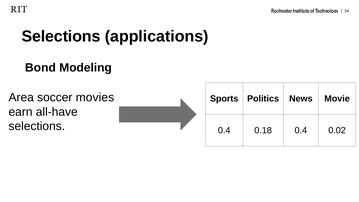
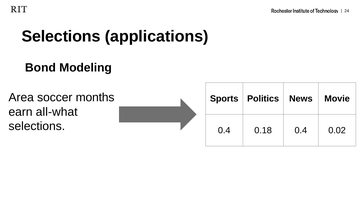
movies: movies -> months
all-have: all-have -> all-what
